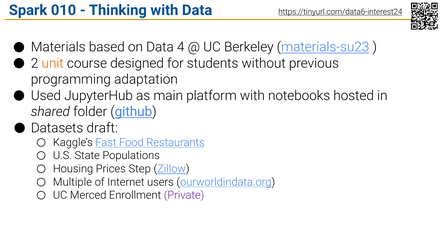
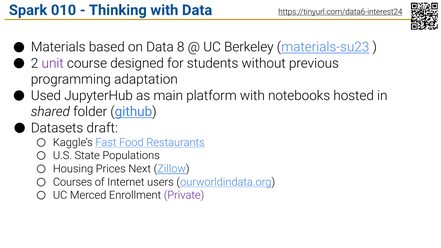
4: 4 -> 8
unit colour: orange -> purple
Step: Step -> Next
Multiple: Multiple -> Courses
